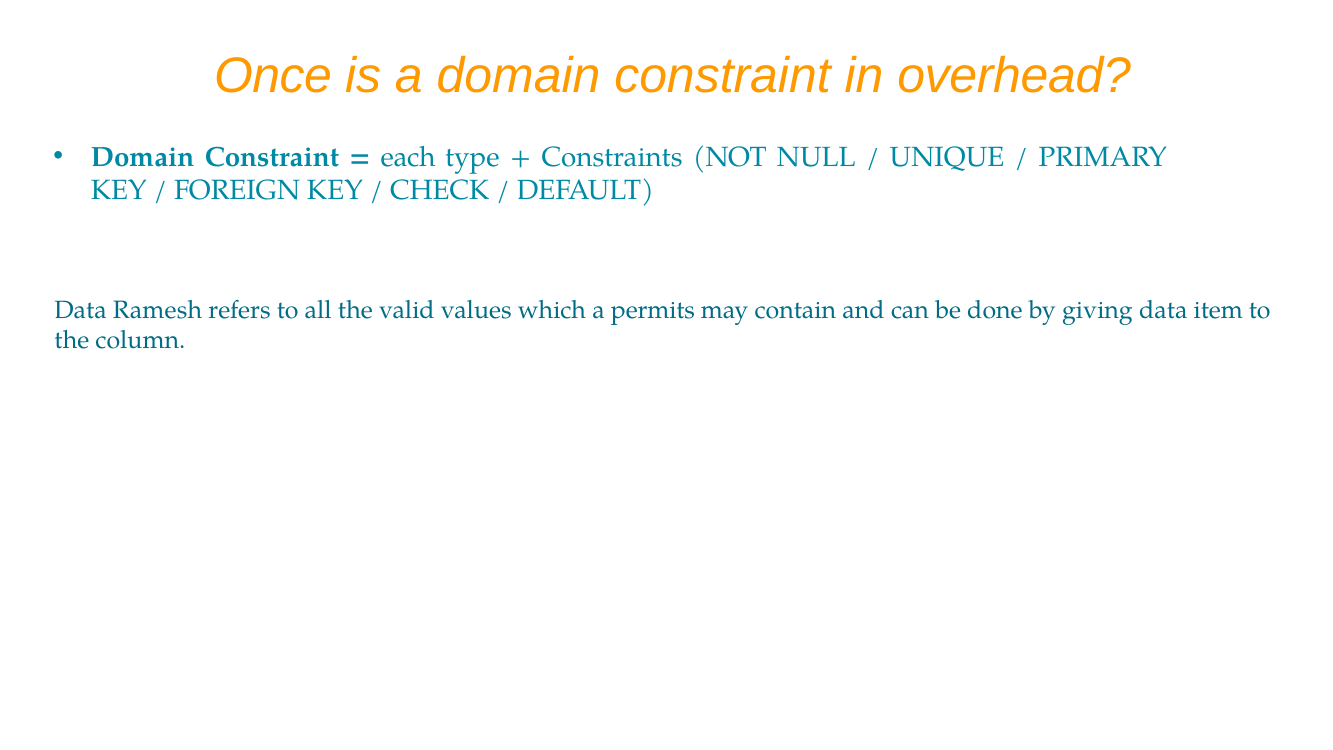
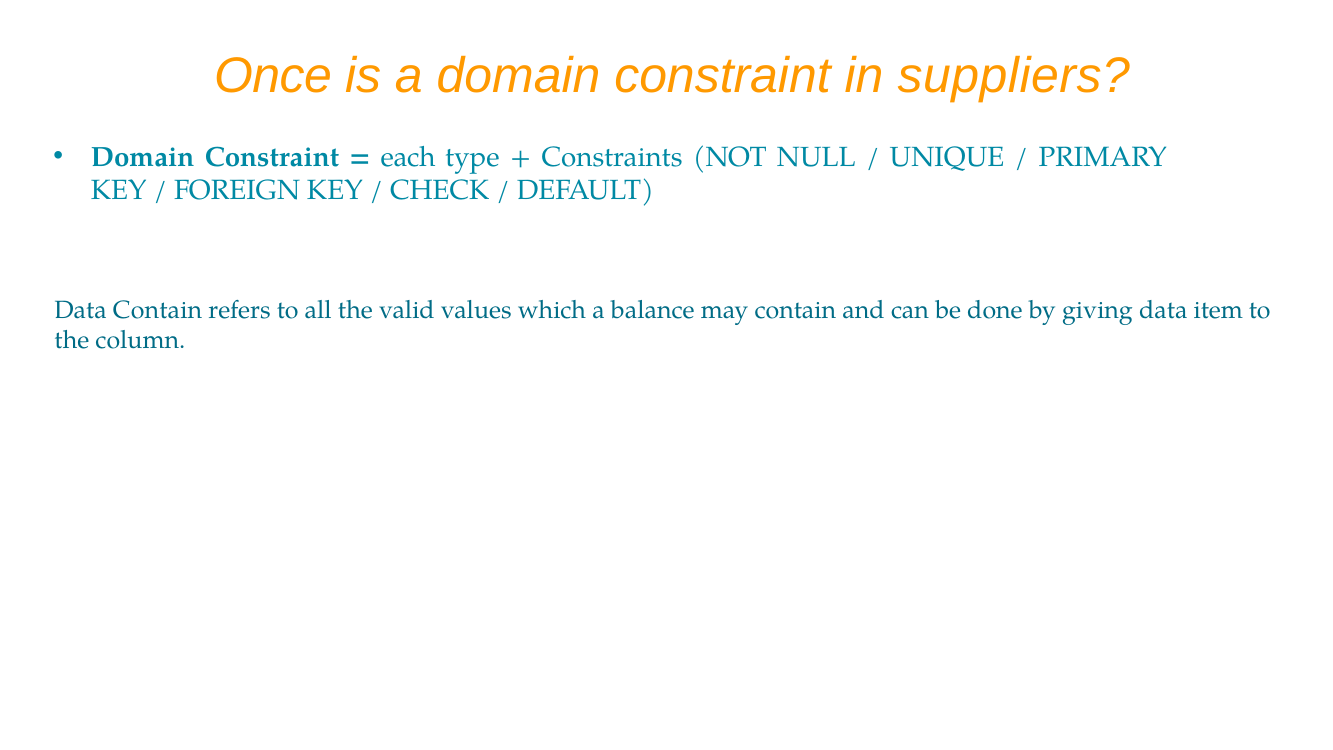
overhead: overhead -> suppliers
Data Ramesh: Ramesh -> Contain
permits: permits -> balance
